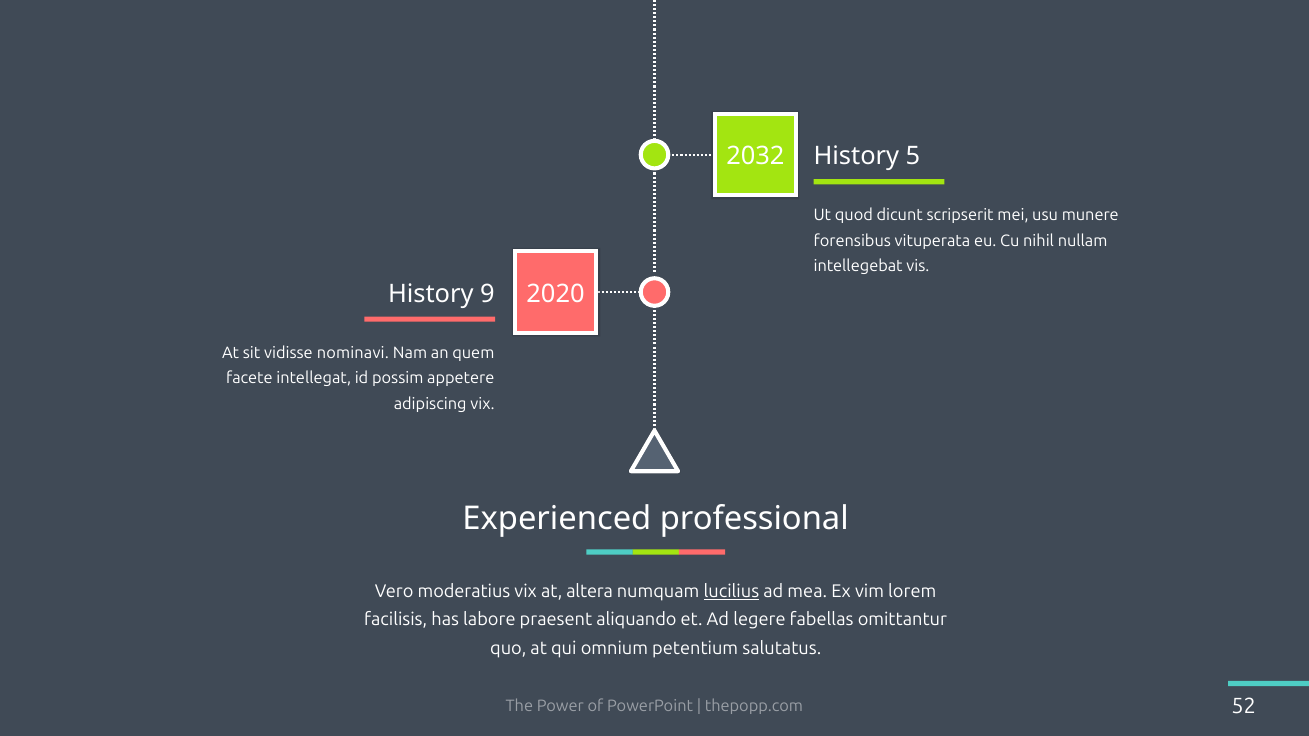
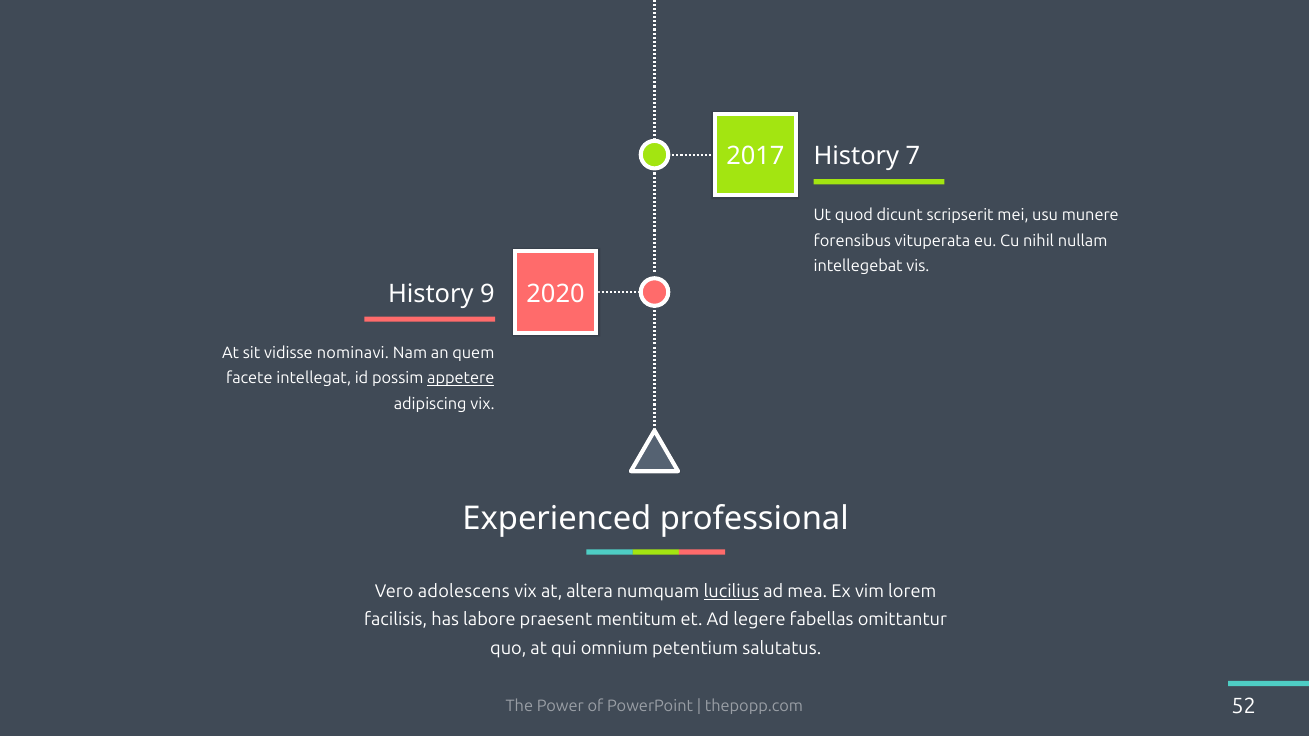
2032: 2032 -> 2017
5: 5 -> 7
appetere underline: none -> present
moderatius: moderatius -> adolescens
aliquando: aliquando -> mentitum
